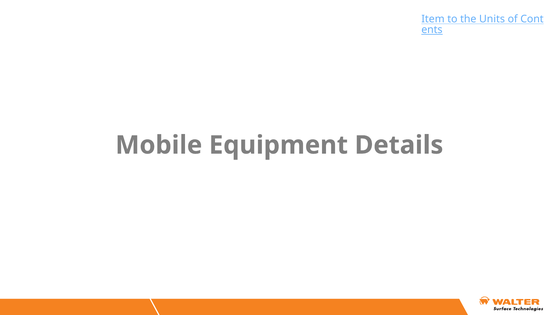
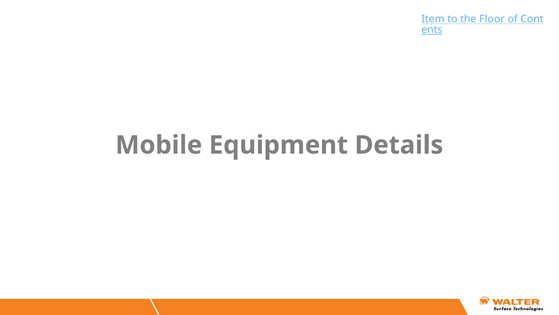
Units: Units -> Floor
